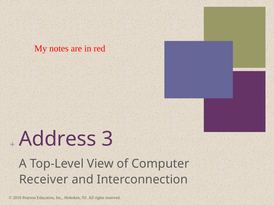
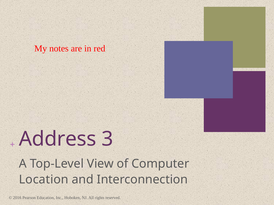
Receiver: Receiver -> Location
